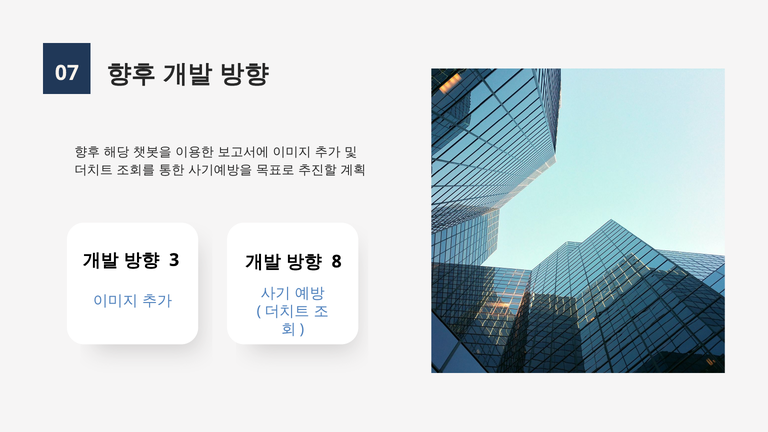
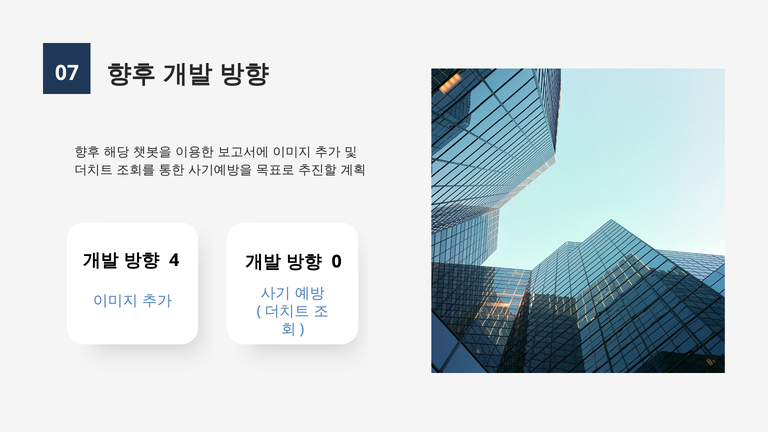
3: 3 -> 4
8: 8 -> 0
